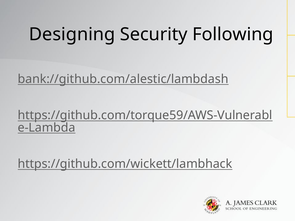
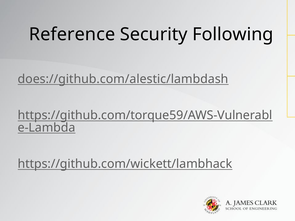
Designing: Designing -> Reference
bank://github.com/alestic/lambdash: bank://github.com/alestic/lambdash -> does://github.com/alestic/lambdash
